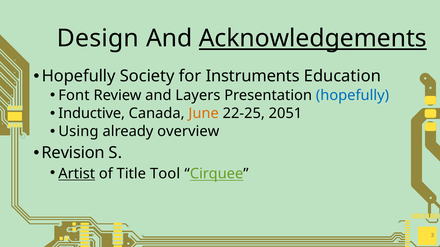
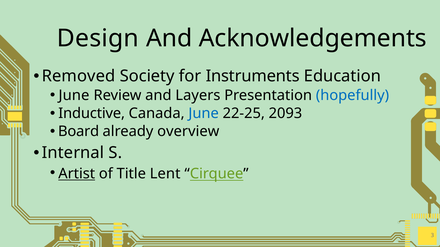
Acknowledgements underline: present -> none
Hopefully at (79, 76): Hopefully -> Removed
Font at (74, 95): Font -> June
June at (204, 114) colour: orange -> blue
2051: 2051 -> 2093
Using: Using -> Board
Revision: Revision -> Internal
Tool: Tool -> Lent
